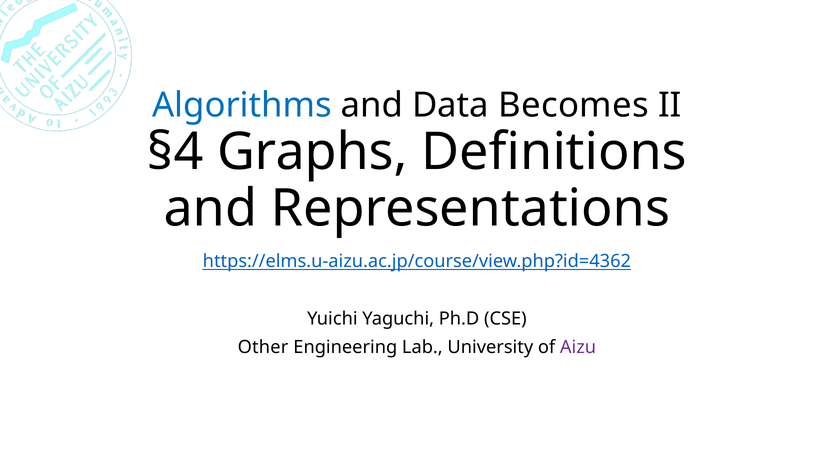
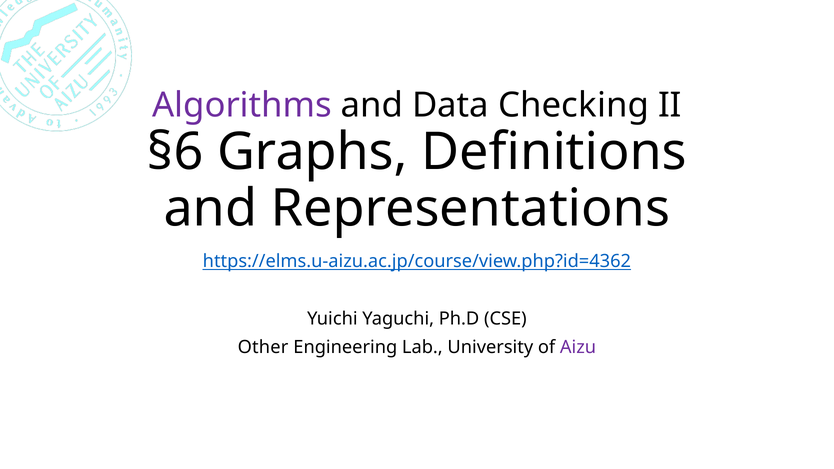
Algorithms colour: blue -> purple
Becomes: Becomes -> Checking
§4: §4 -> §6
